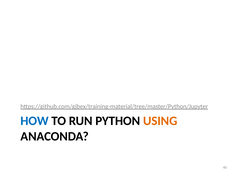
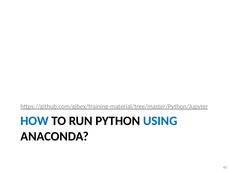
USING colour: orange -> blue
